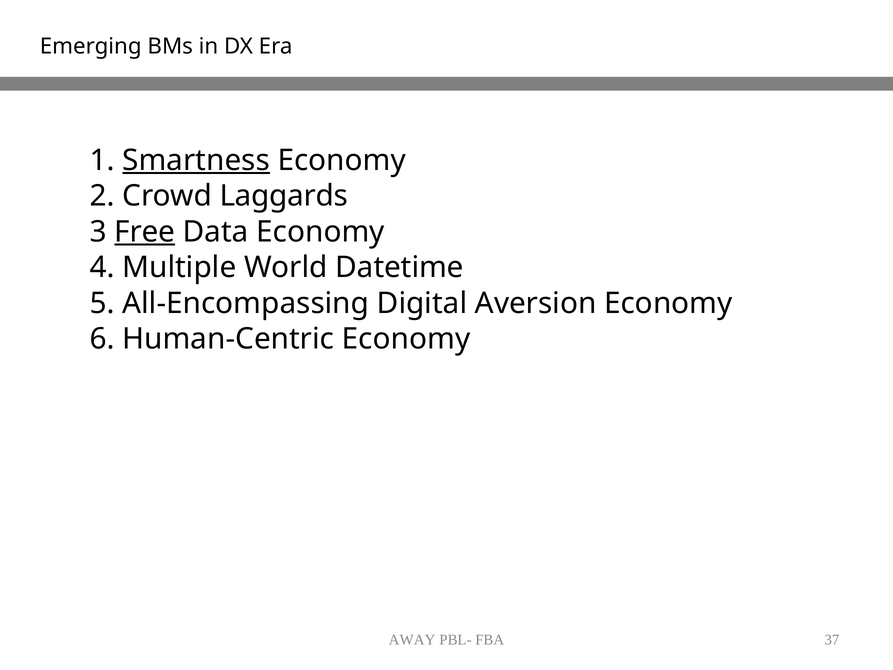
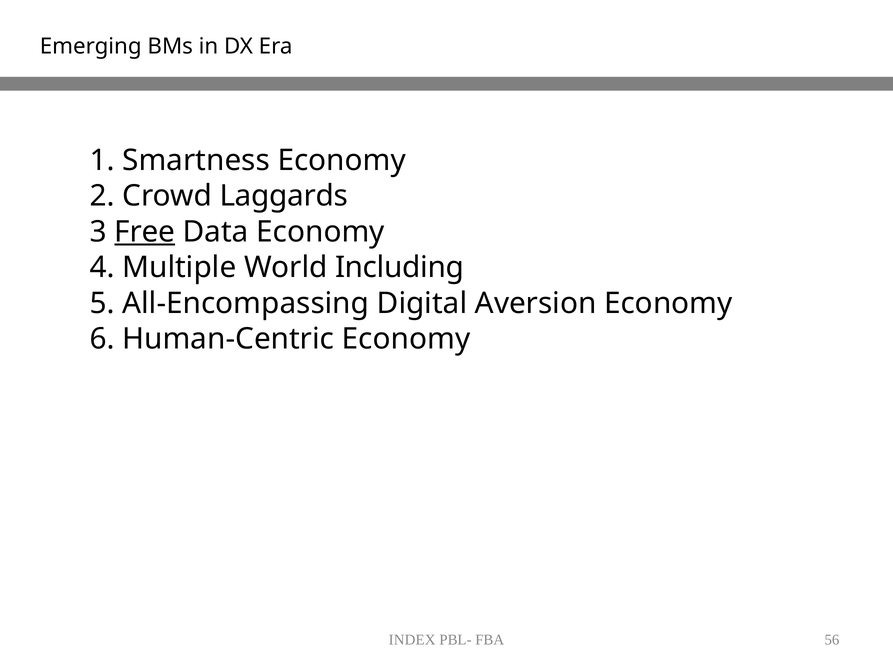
Smartness underline: present -> none
Datetime: Datetime -> Including
AWAY: AWAY -> INDEX
37: 37 -> 56
